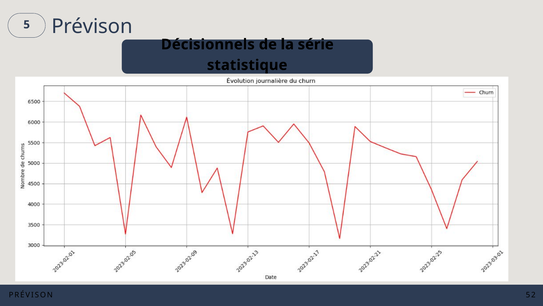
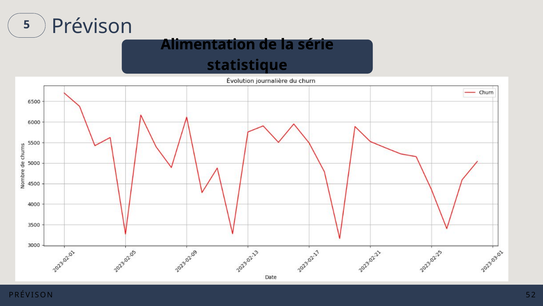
Décisionnels: Décisionnels -> Alimentation
